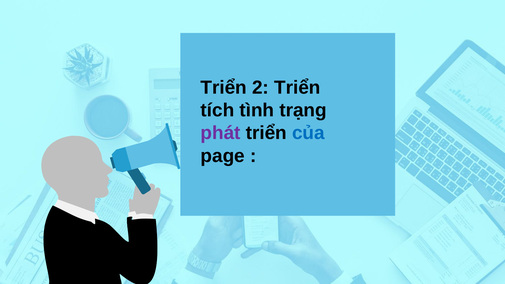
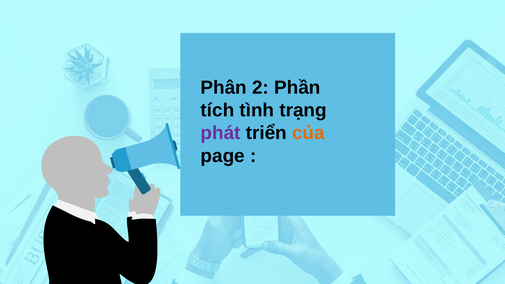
Triển at (224, 88): Triển -> Phân
2 Triển: Triển -> Phần
của colour: blue -> orange
